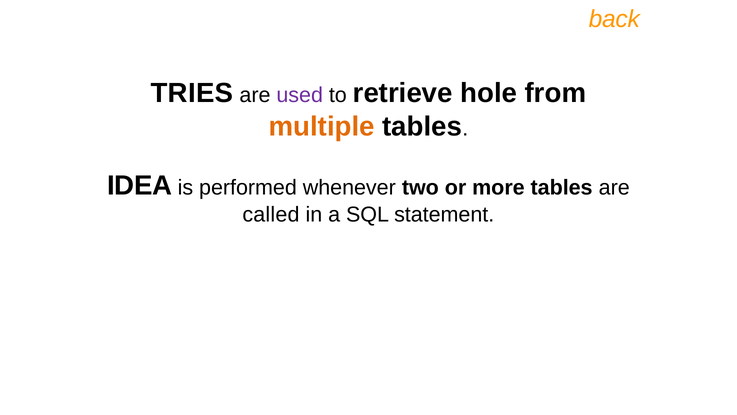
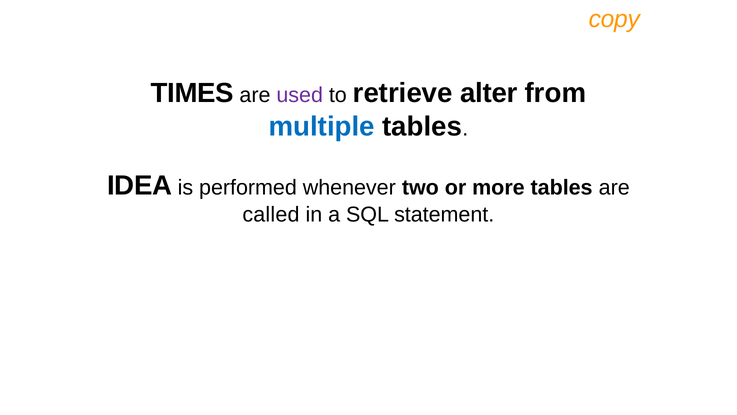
back: back -> copy
TRIES: TRIES -> TIMES
hole: hole -> alter
multiple colour: orange -> blue
